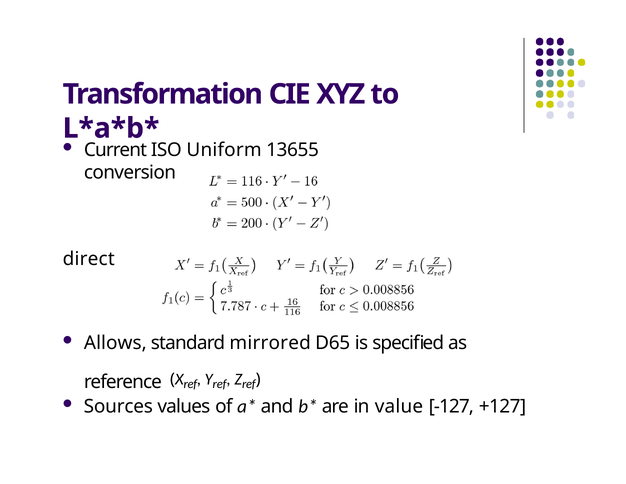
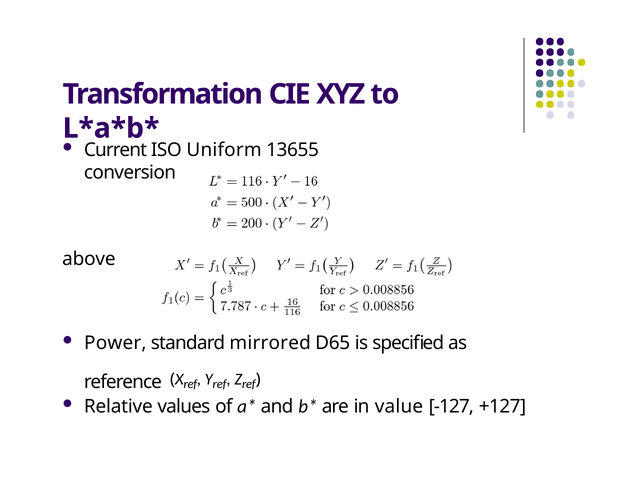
direct: direct -> above
Allows: Allows -> Power
Sources: Sources -> Relative
